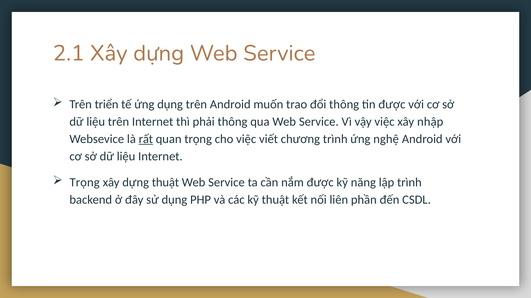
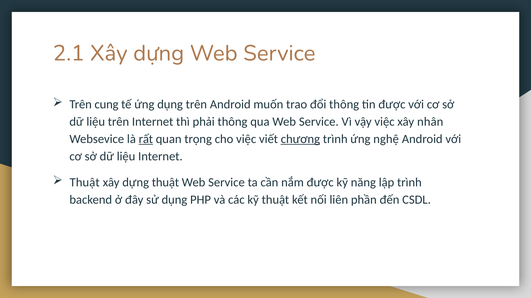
triển: triển -> cung
nhập: nhập -> nhân
chương underline: none -> present
Trọng at (85, 183): Trọng -> Thuật
